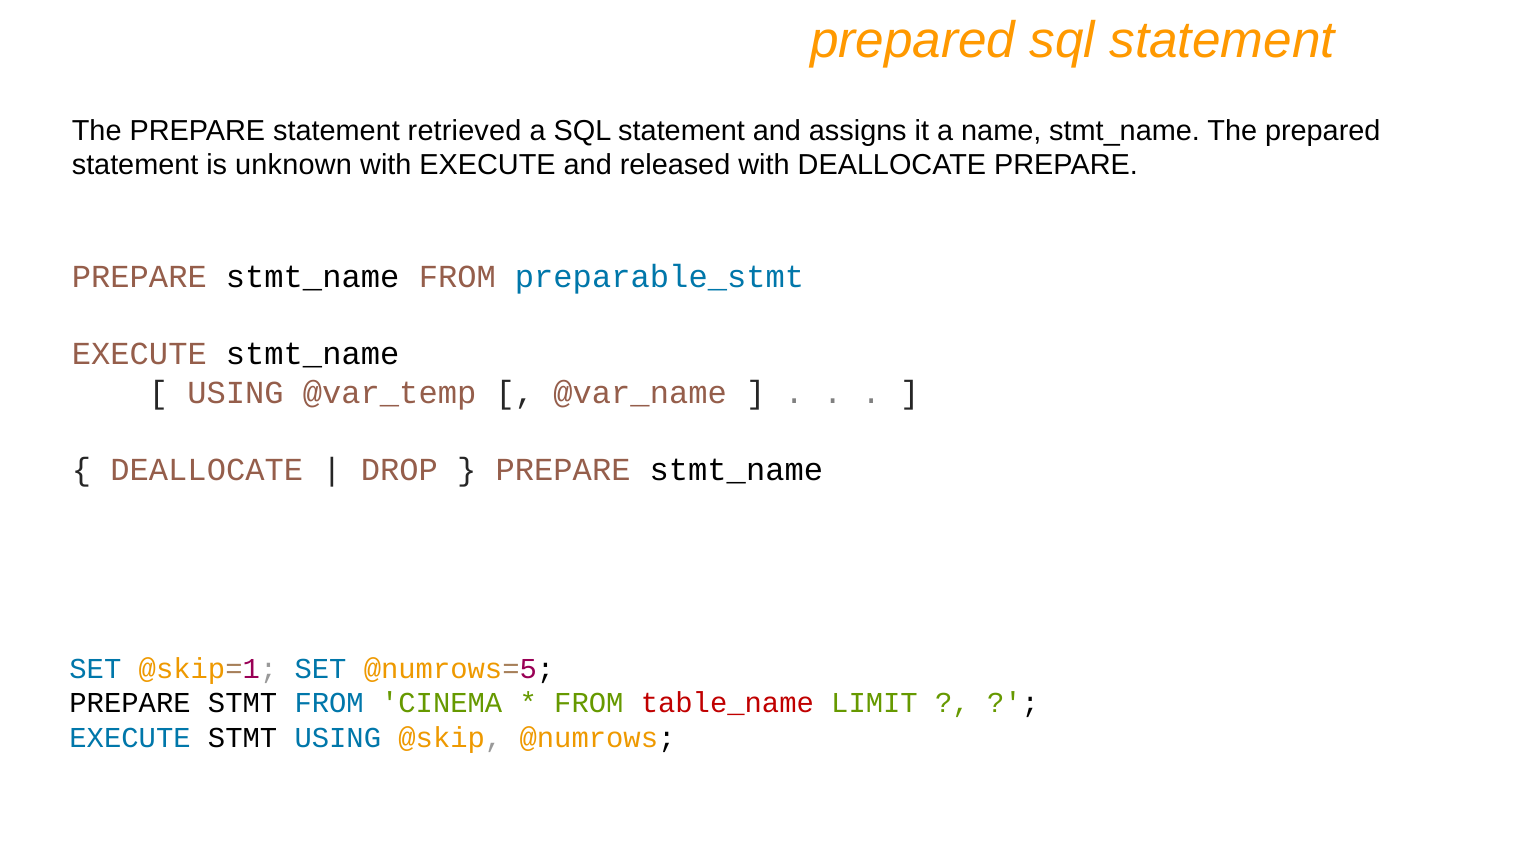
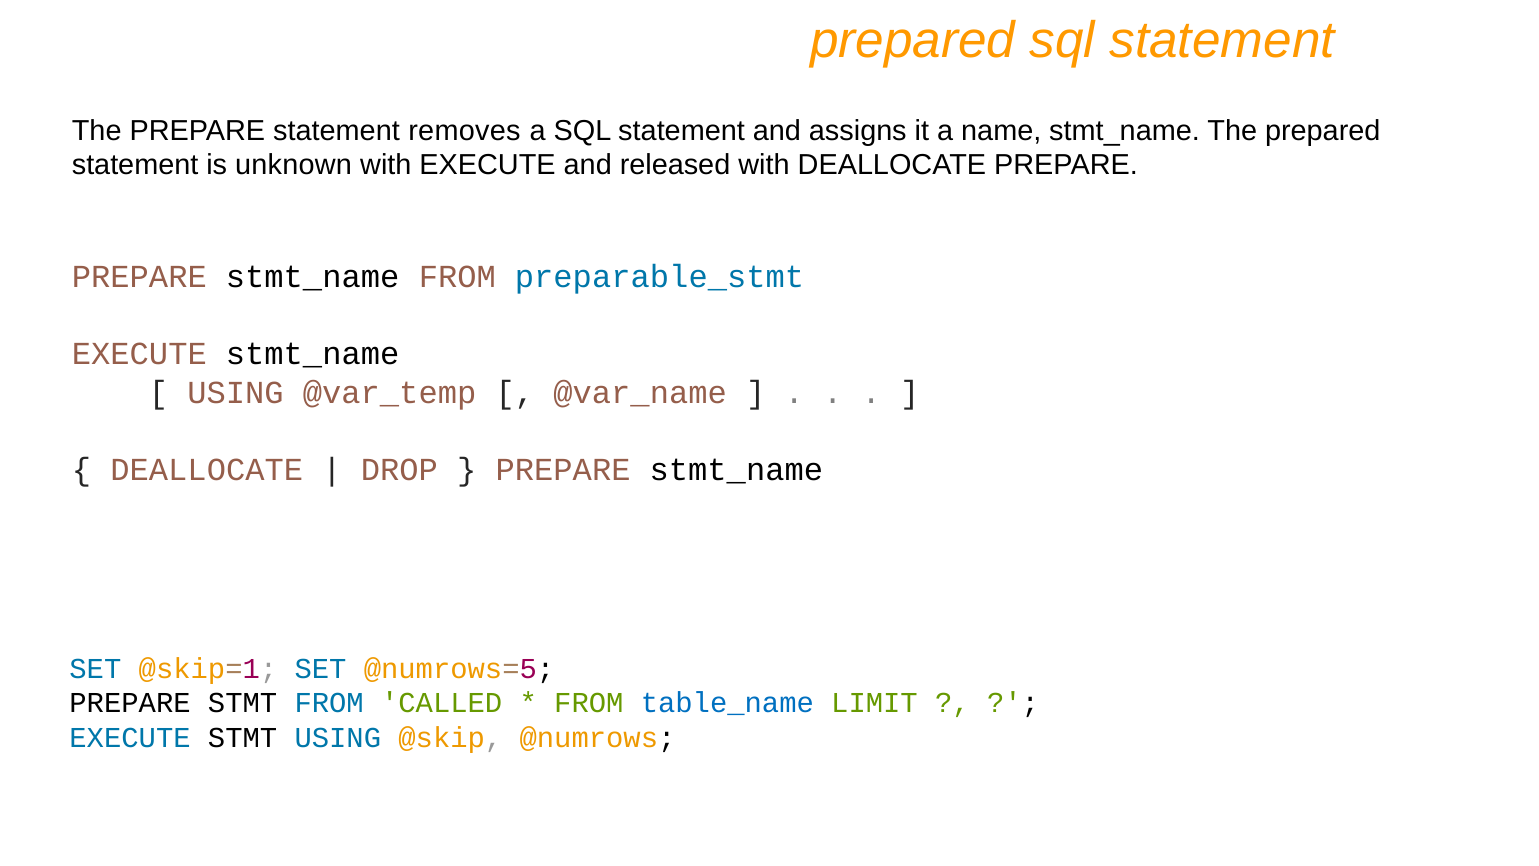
retrieved: retrieved -> removes
CINEMA: CINEMA -> CALLED
table_name colour: red -> blue
